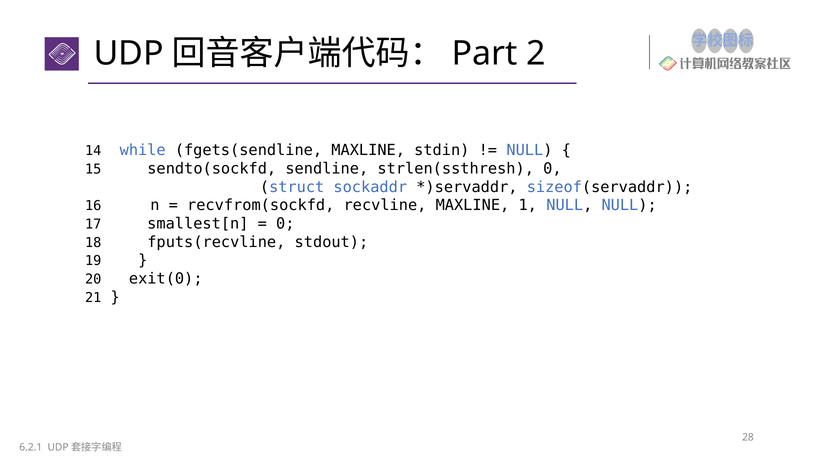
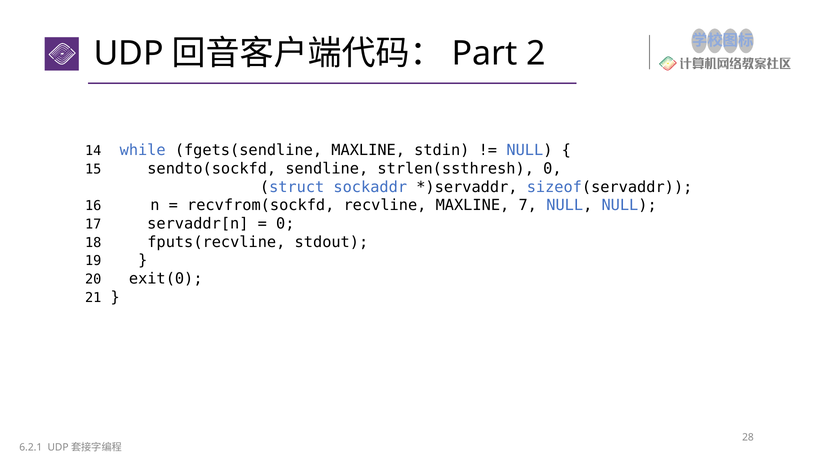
1: 1 -> 7
smallest[n: smallest[n -> servaddr[n
